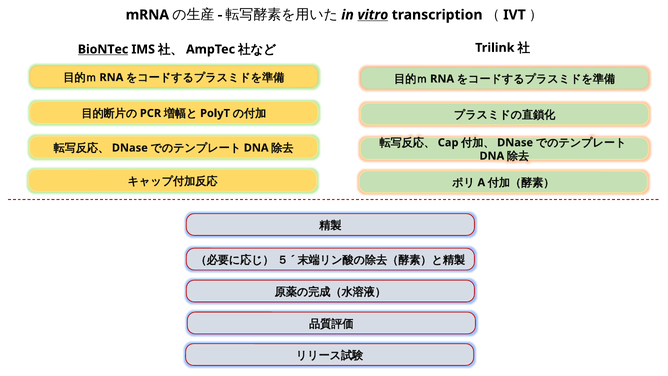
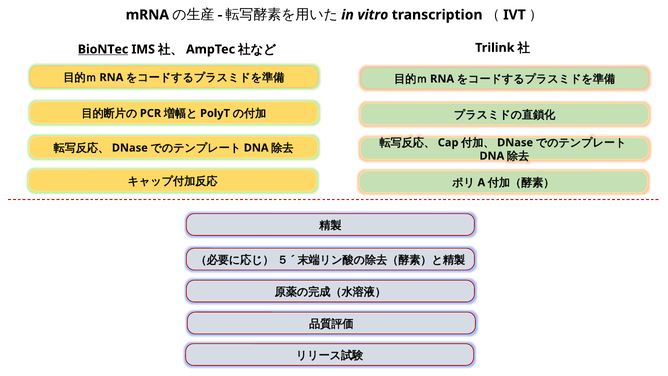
vitro underline: present -> none
